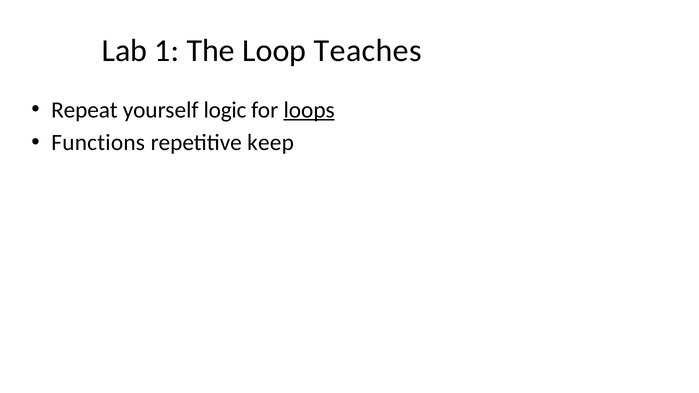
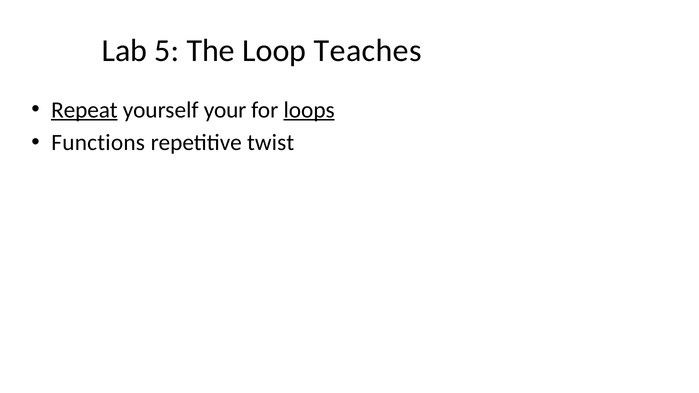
1: 1 -> 5
Repeat underline: none -> present
logic: logic -> your
keep: keep -> twist
